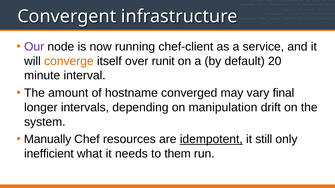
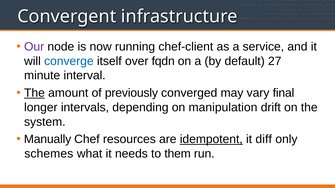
converge colour: orange -> blue
runit: runit -> fqdn
20: 20 -> 27
The at (34, 93) underline: none -> present
hostname: hostname -> previously
still: still -> diff
inefficient: inefficient -> schemes
